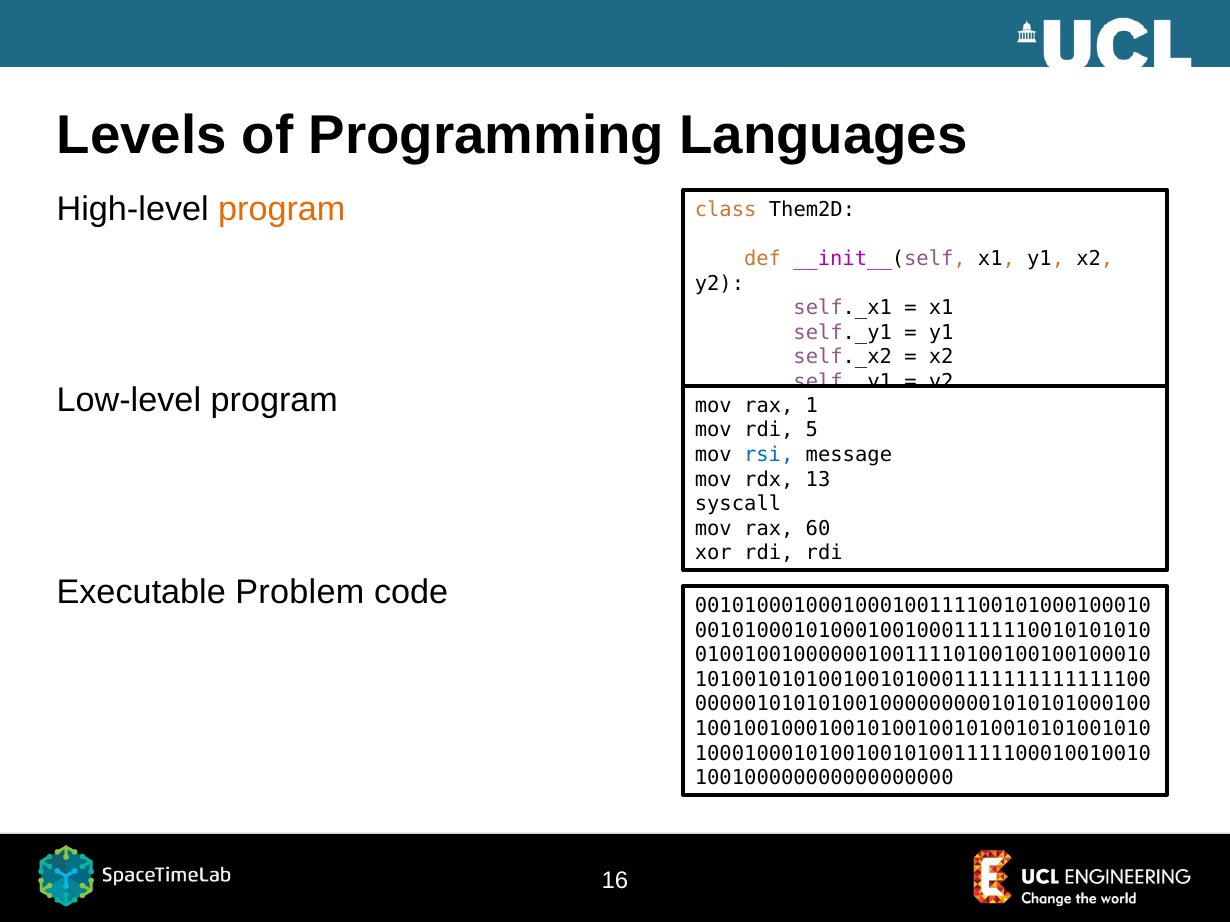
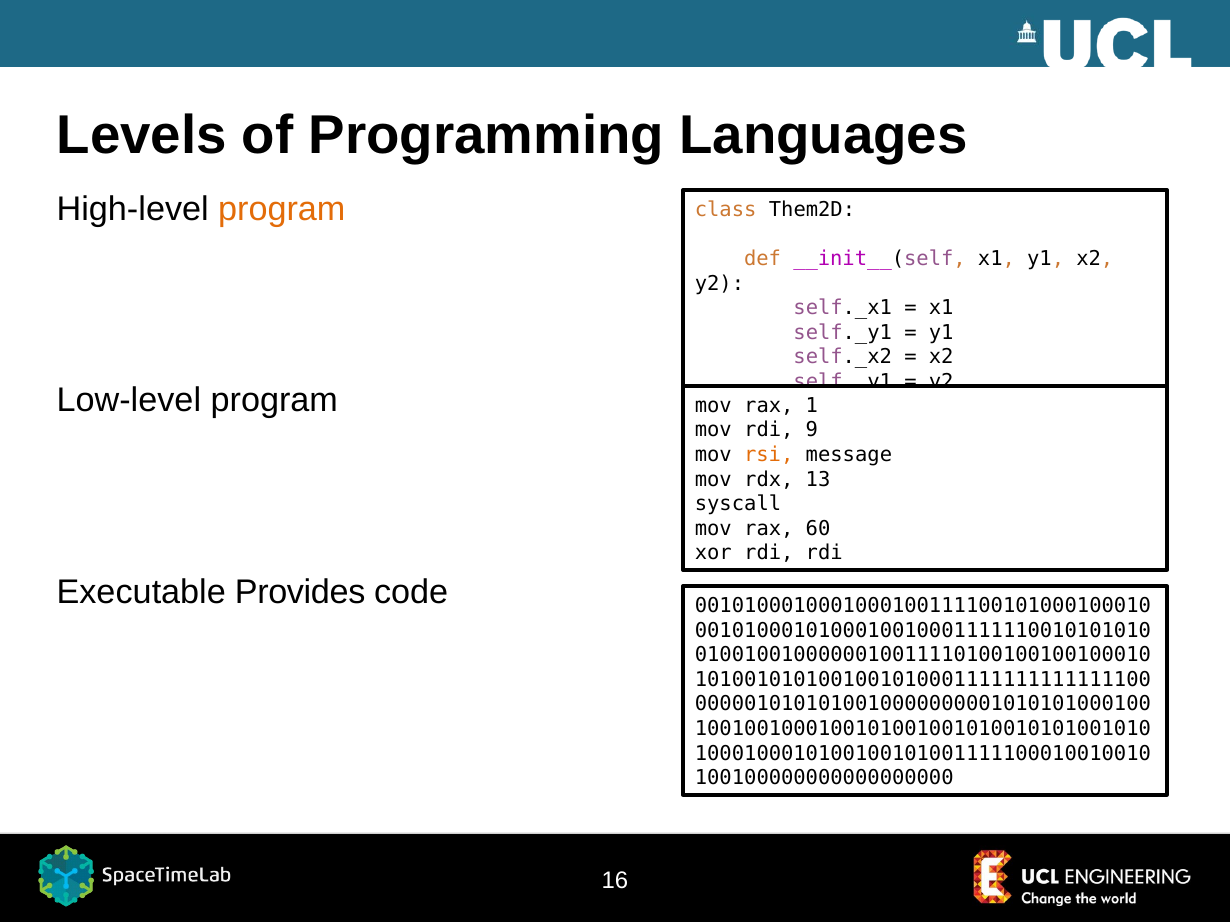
5: 5 -> 9
rsi colour: blue -> orange
Problem: Problem -> Provides
